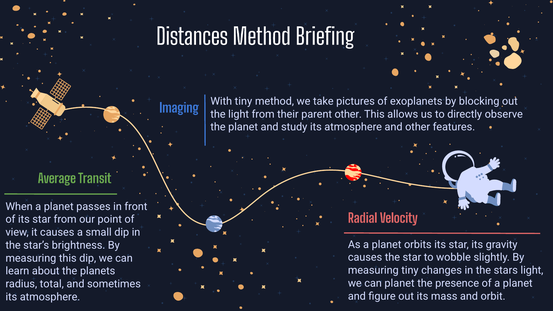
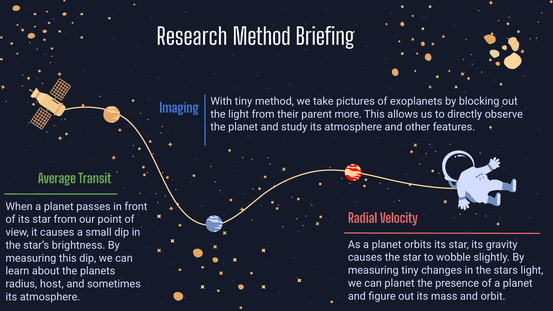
Distances: Distances -> Research
parent other: other -> more
total: total -> host
